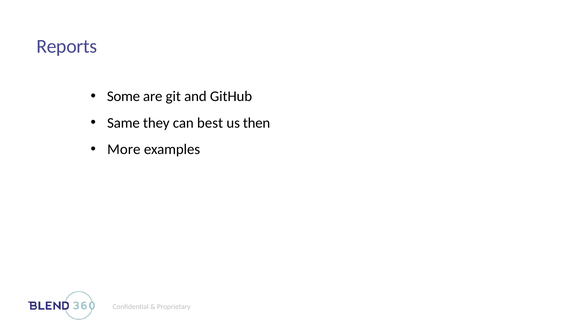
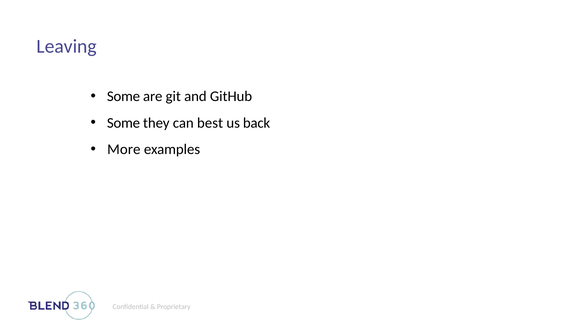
Reports: Reports -> Leaving
Same at (123, 123): Same -> Some
then: then -> back
